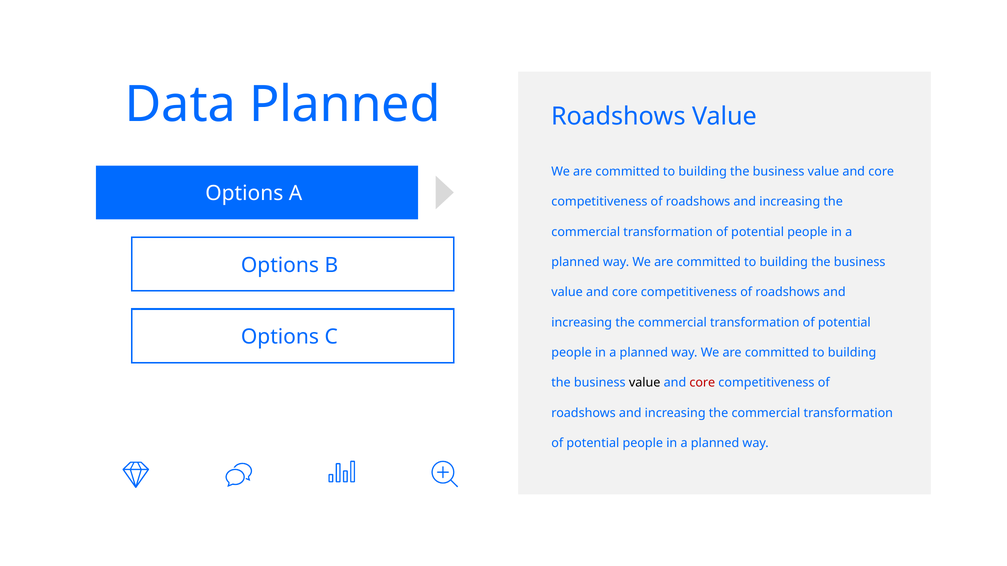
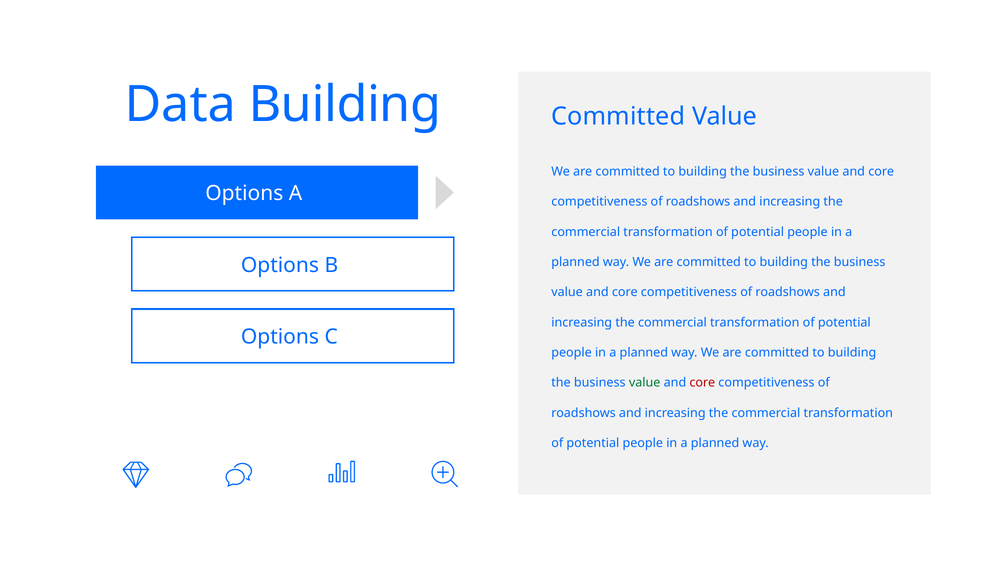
Data Planned: Planned -> Building
Roadshows at (618, 116): Roadshows -> Committed
value at (645, 383) colour: black -> green
